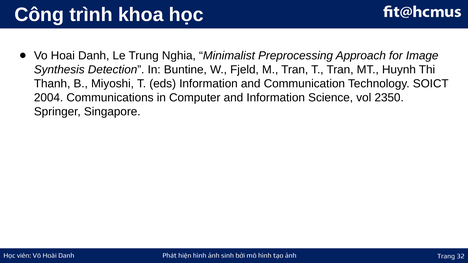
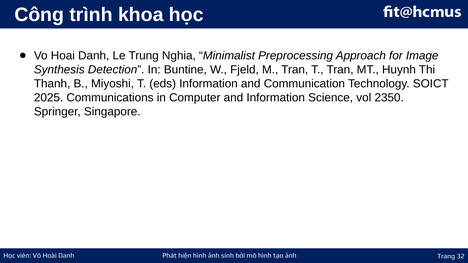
2004: 2004 -> 2025
